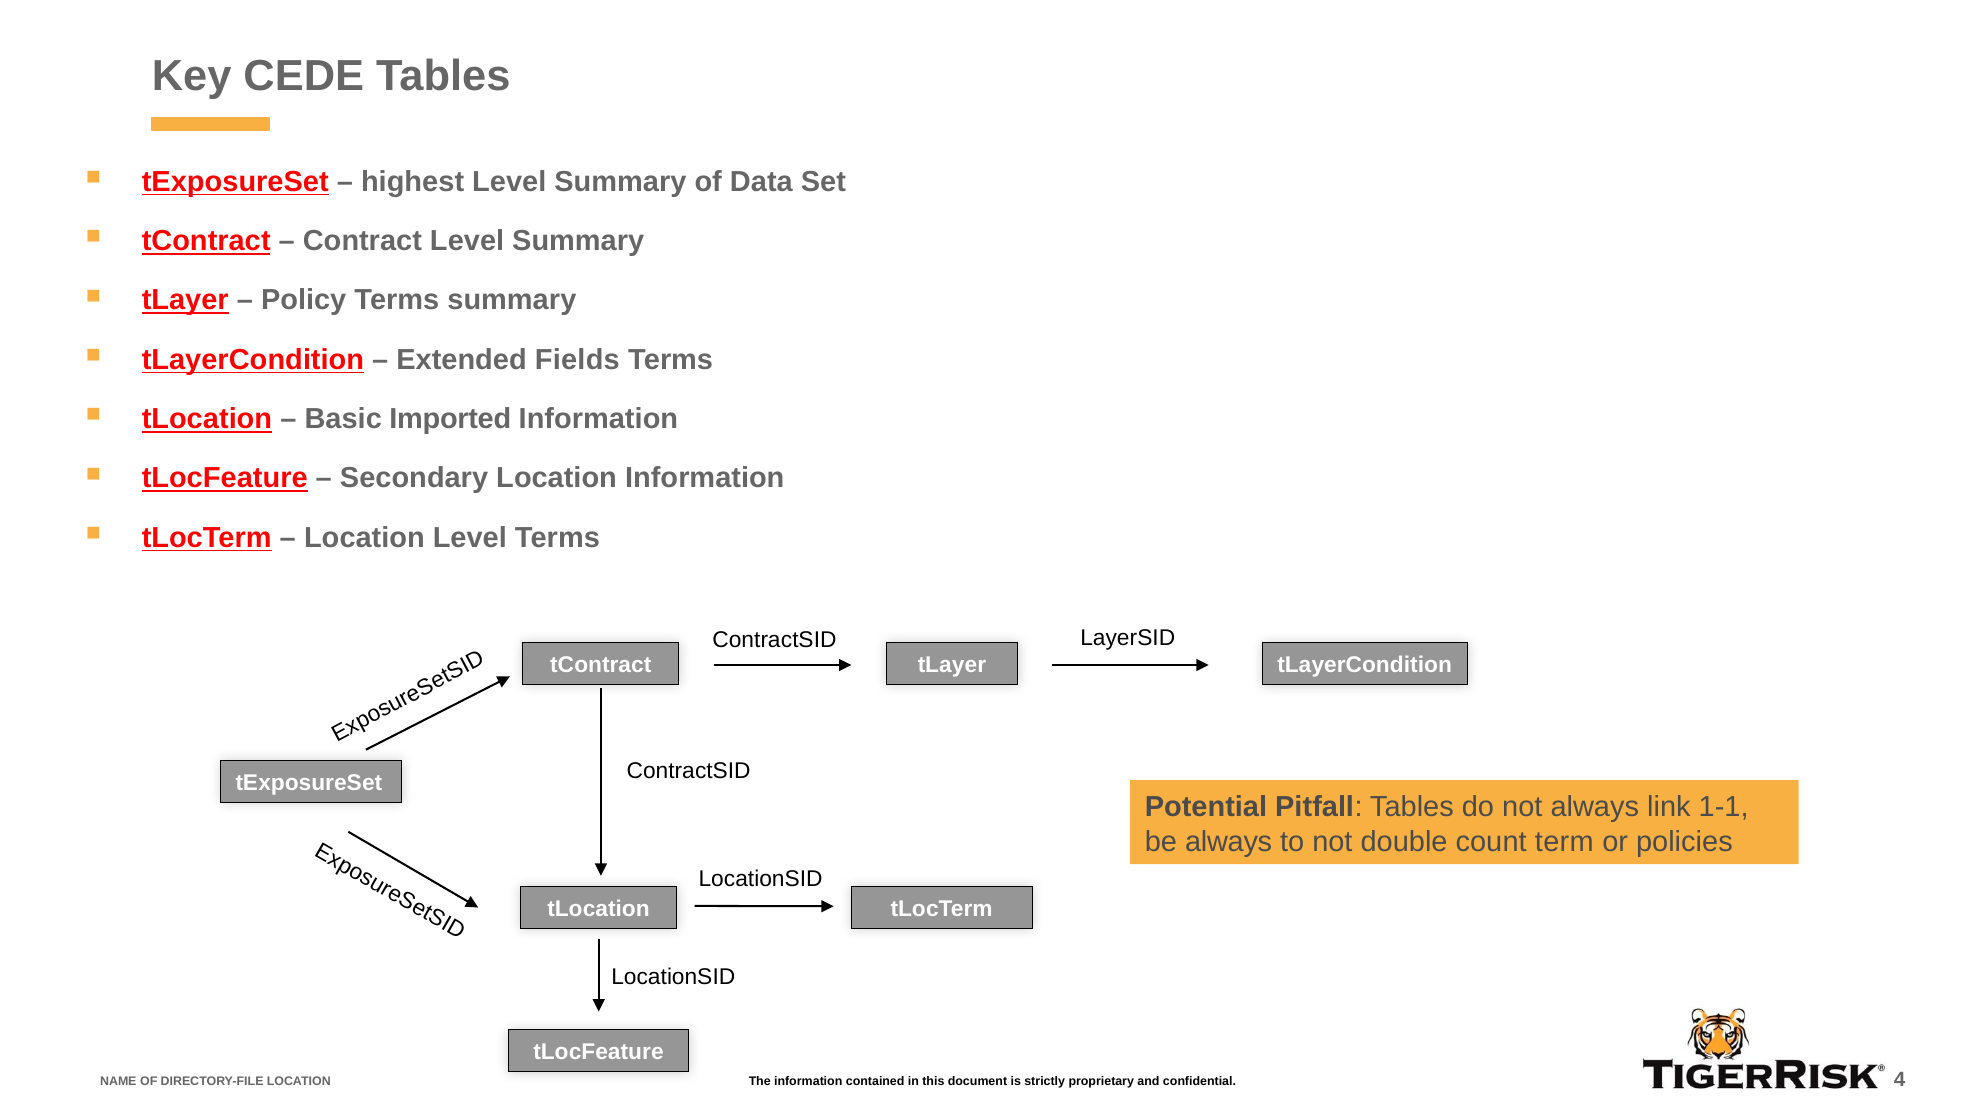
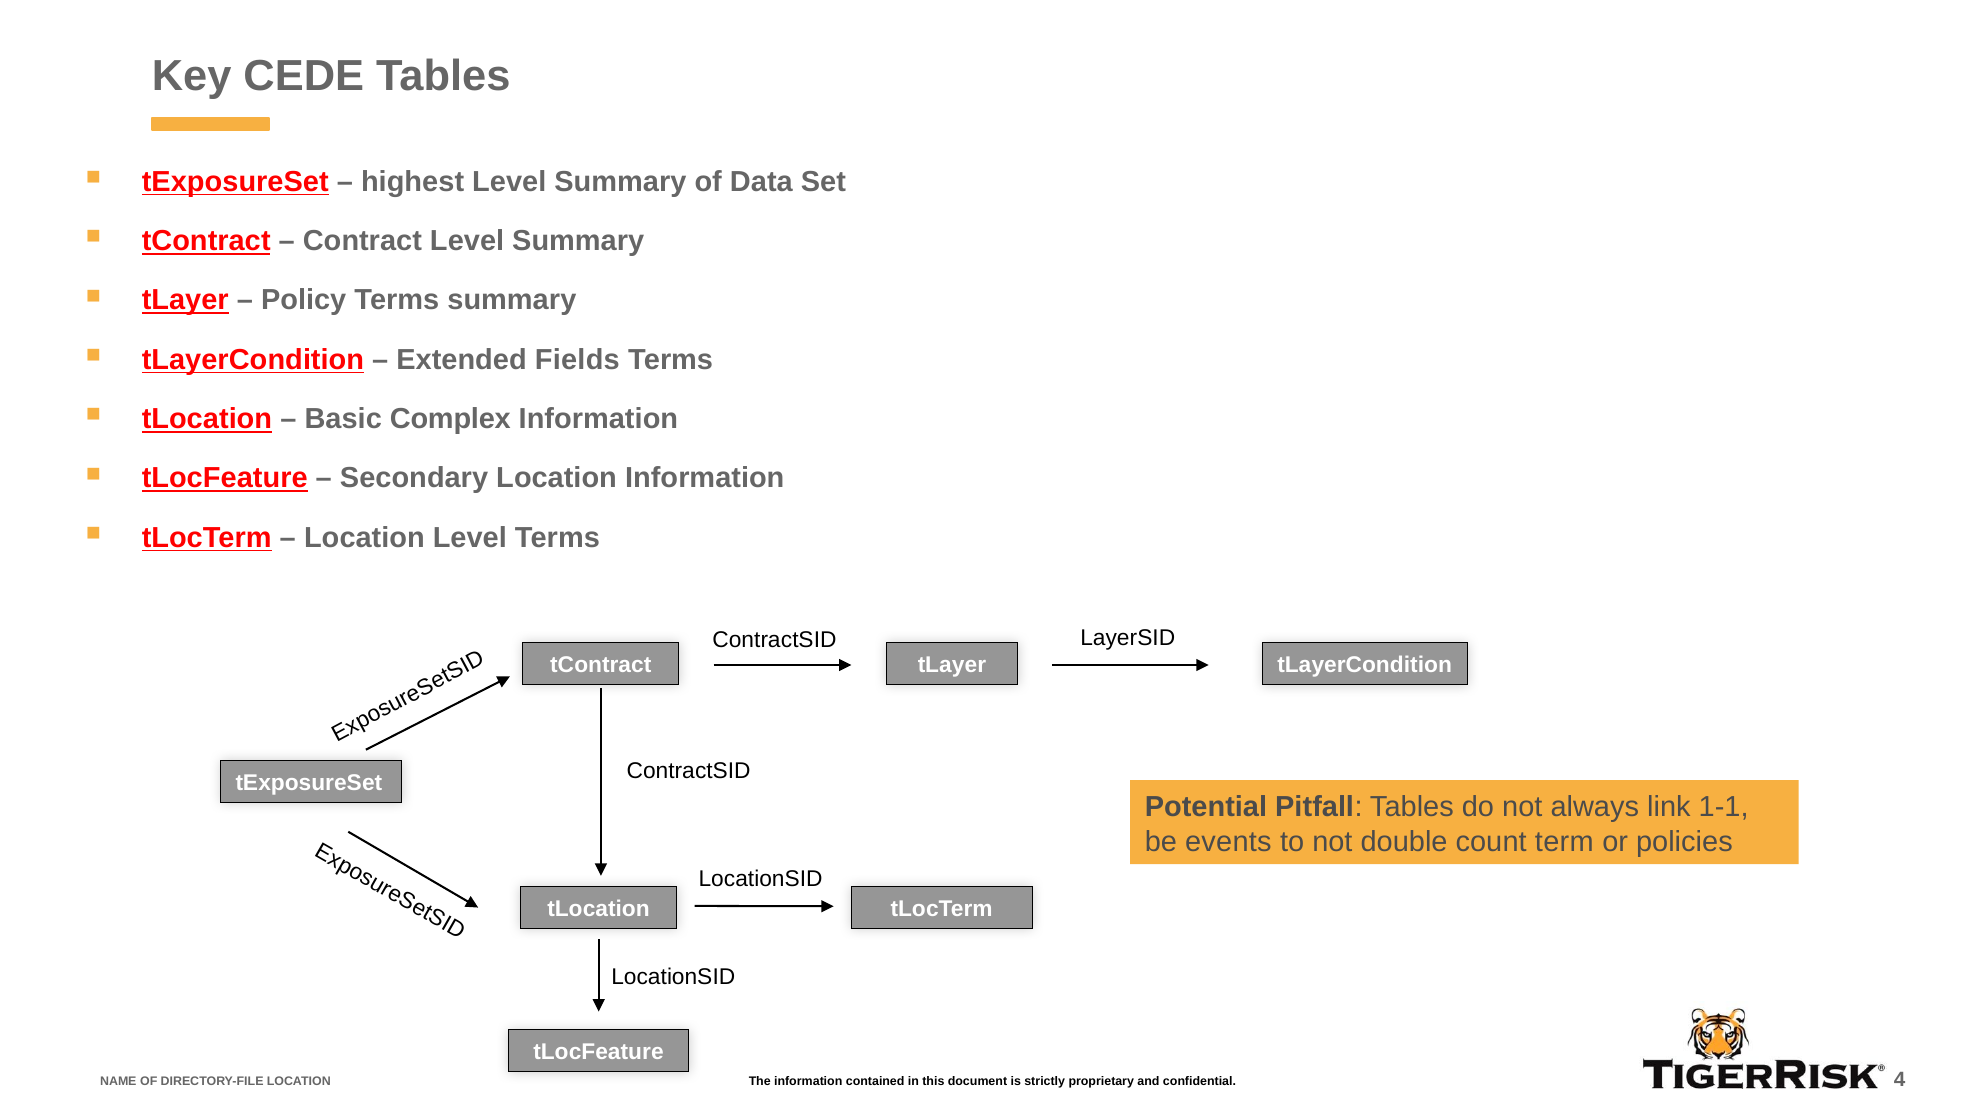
Imported: Imported -> Complex
be always: always -> events
